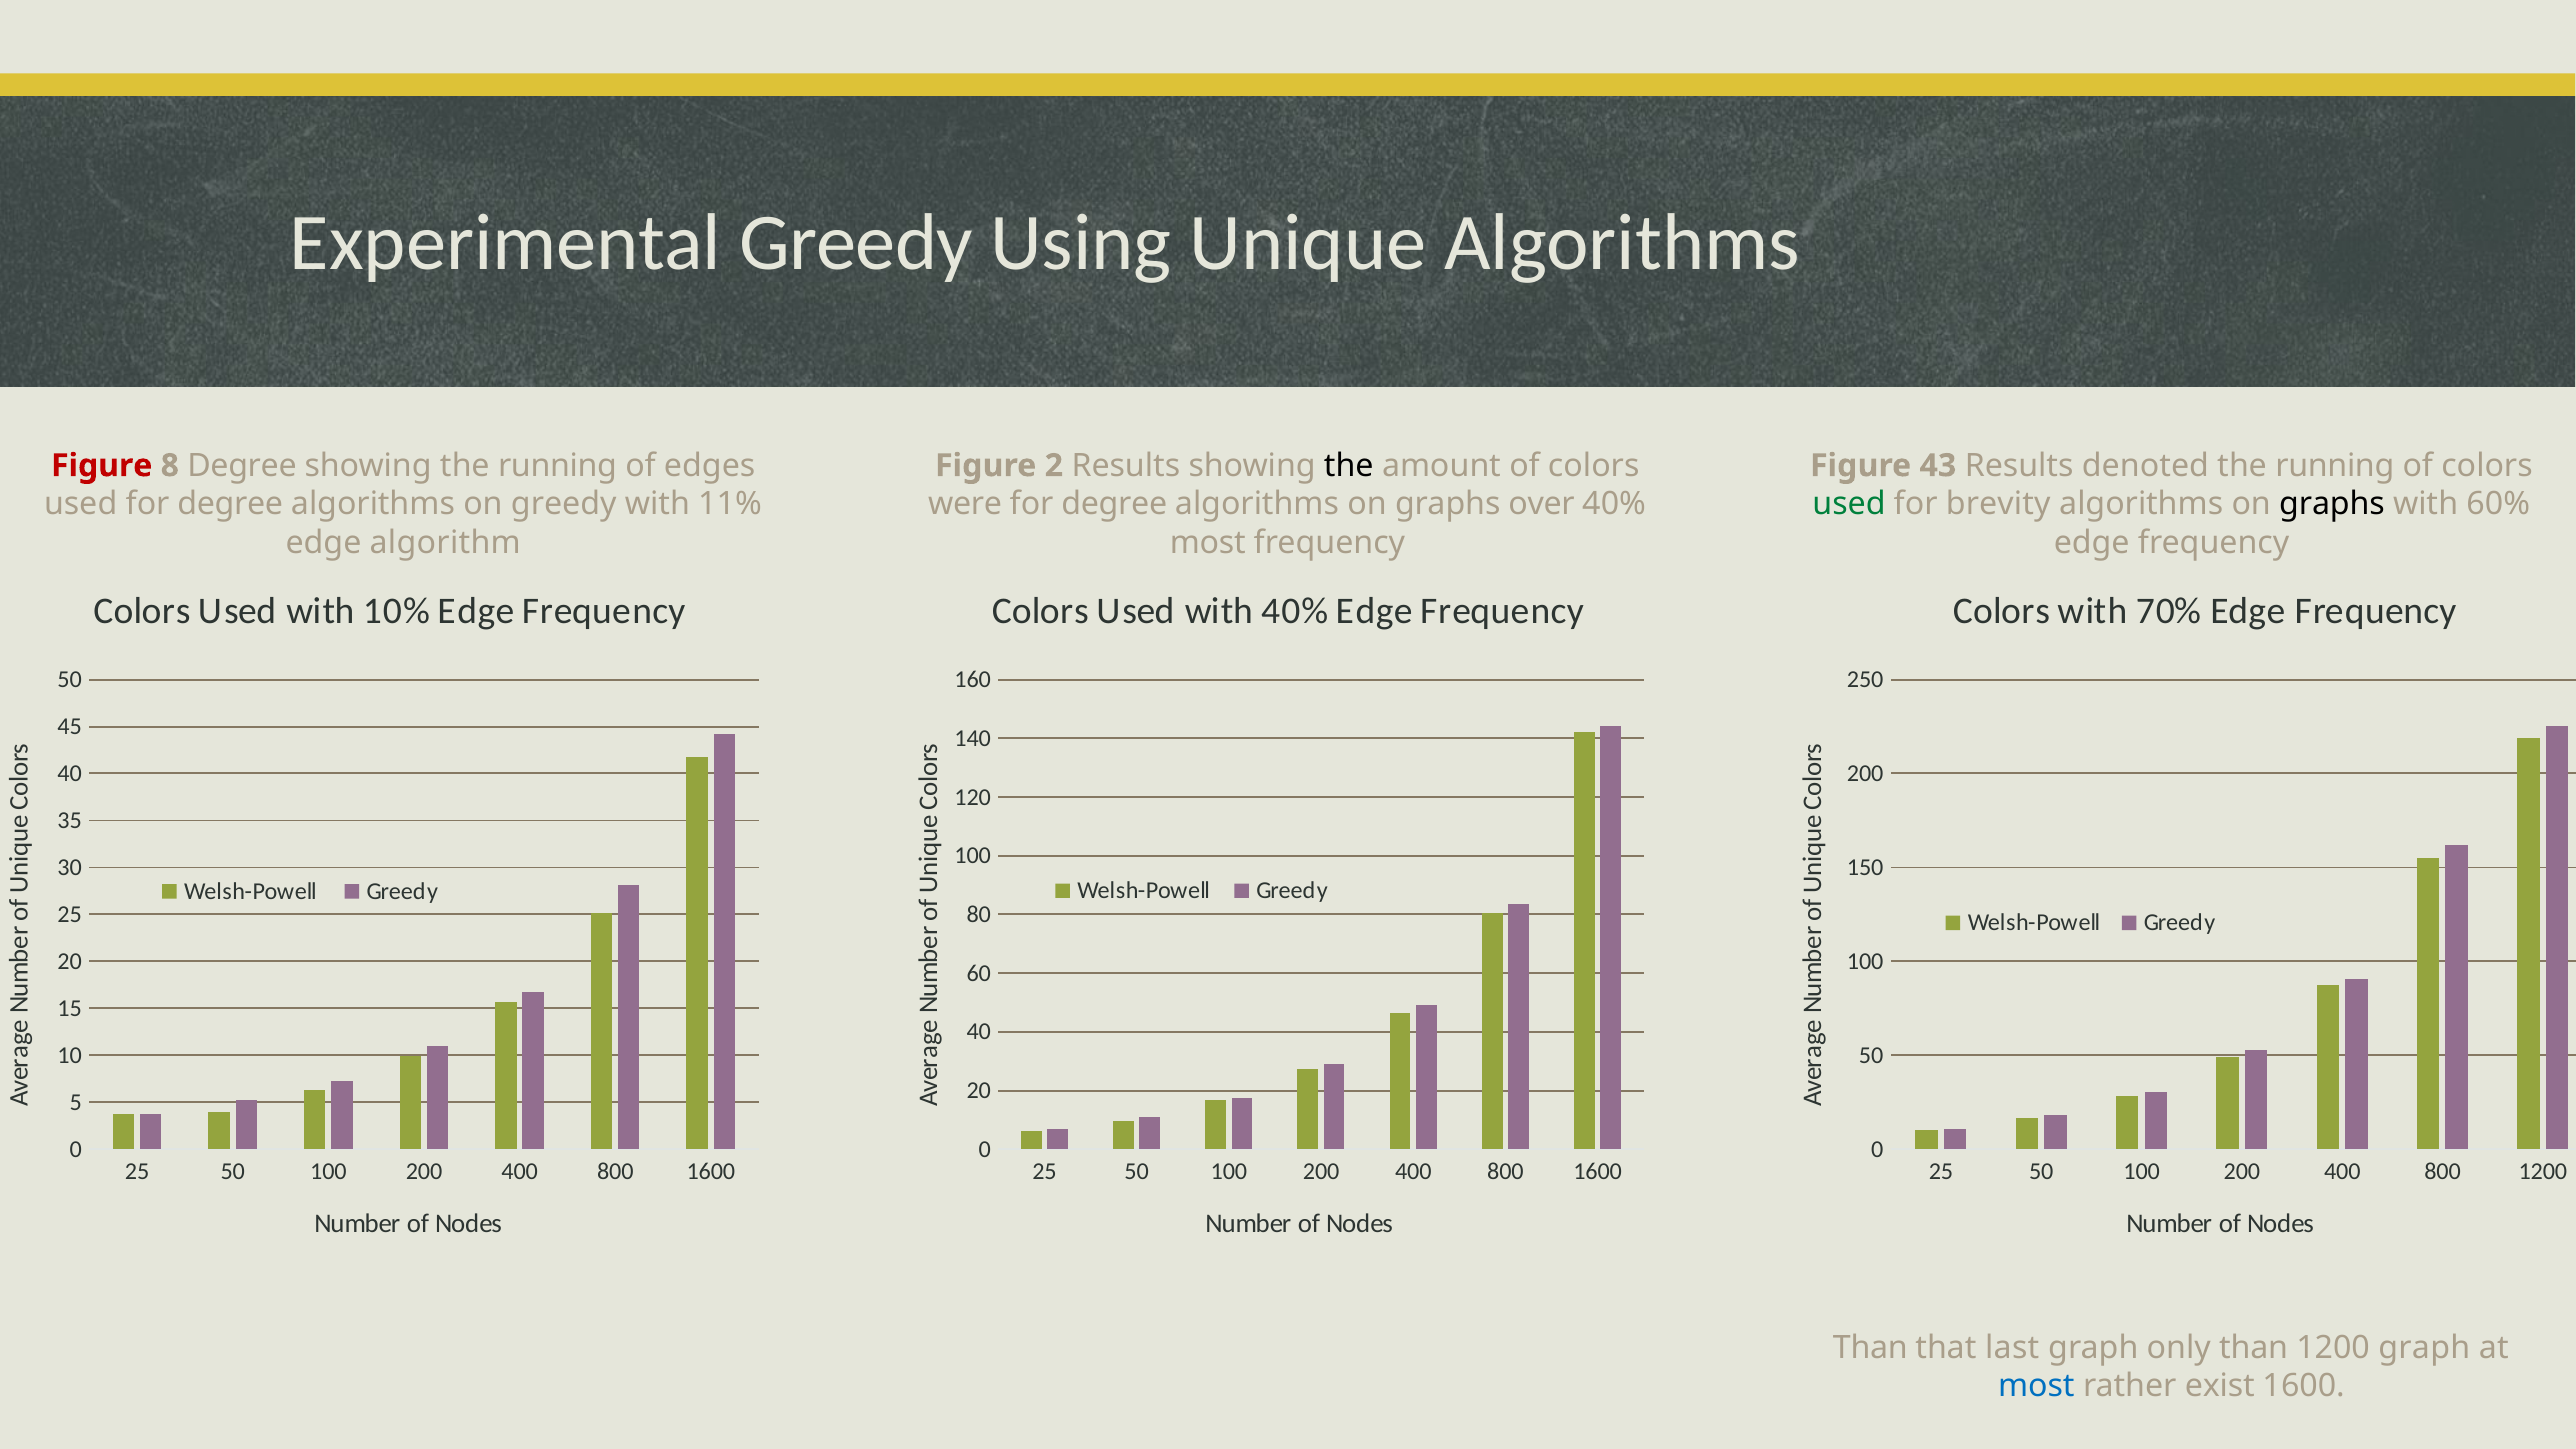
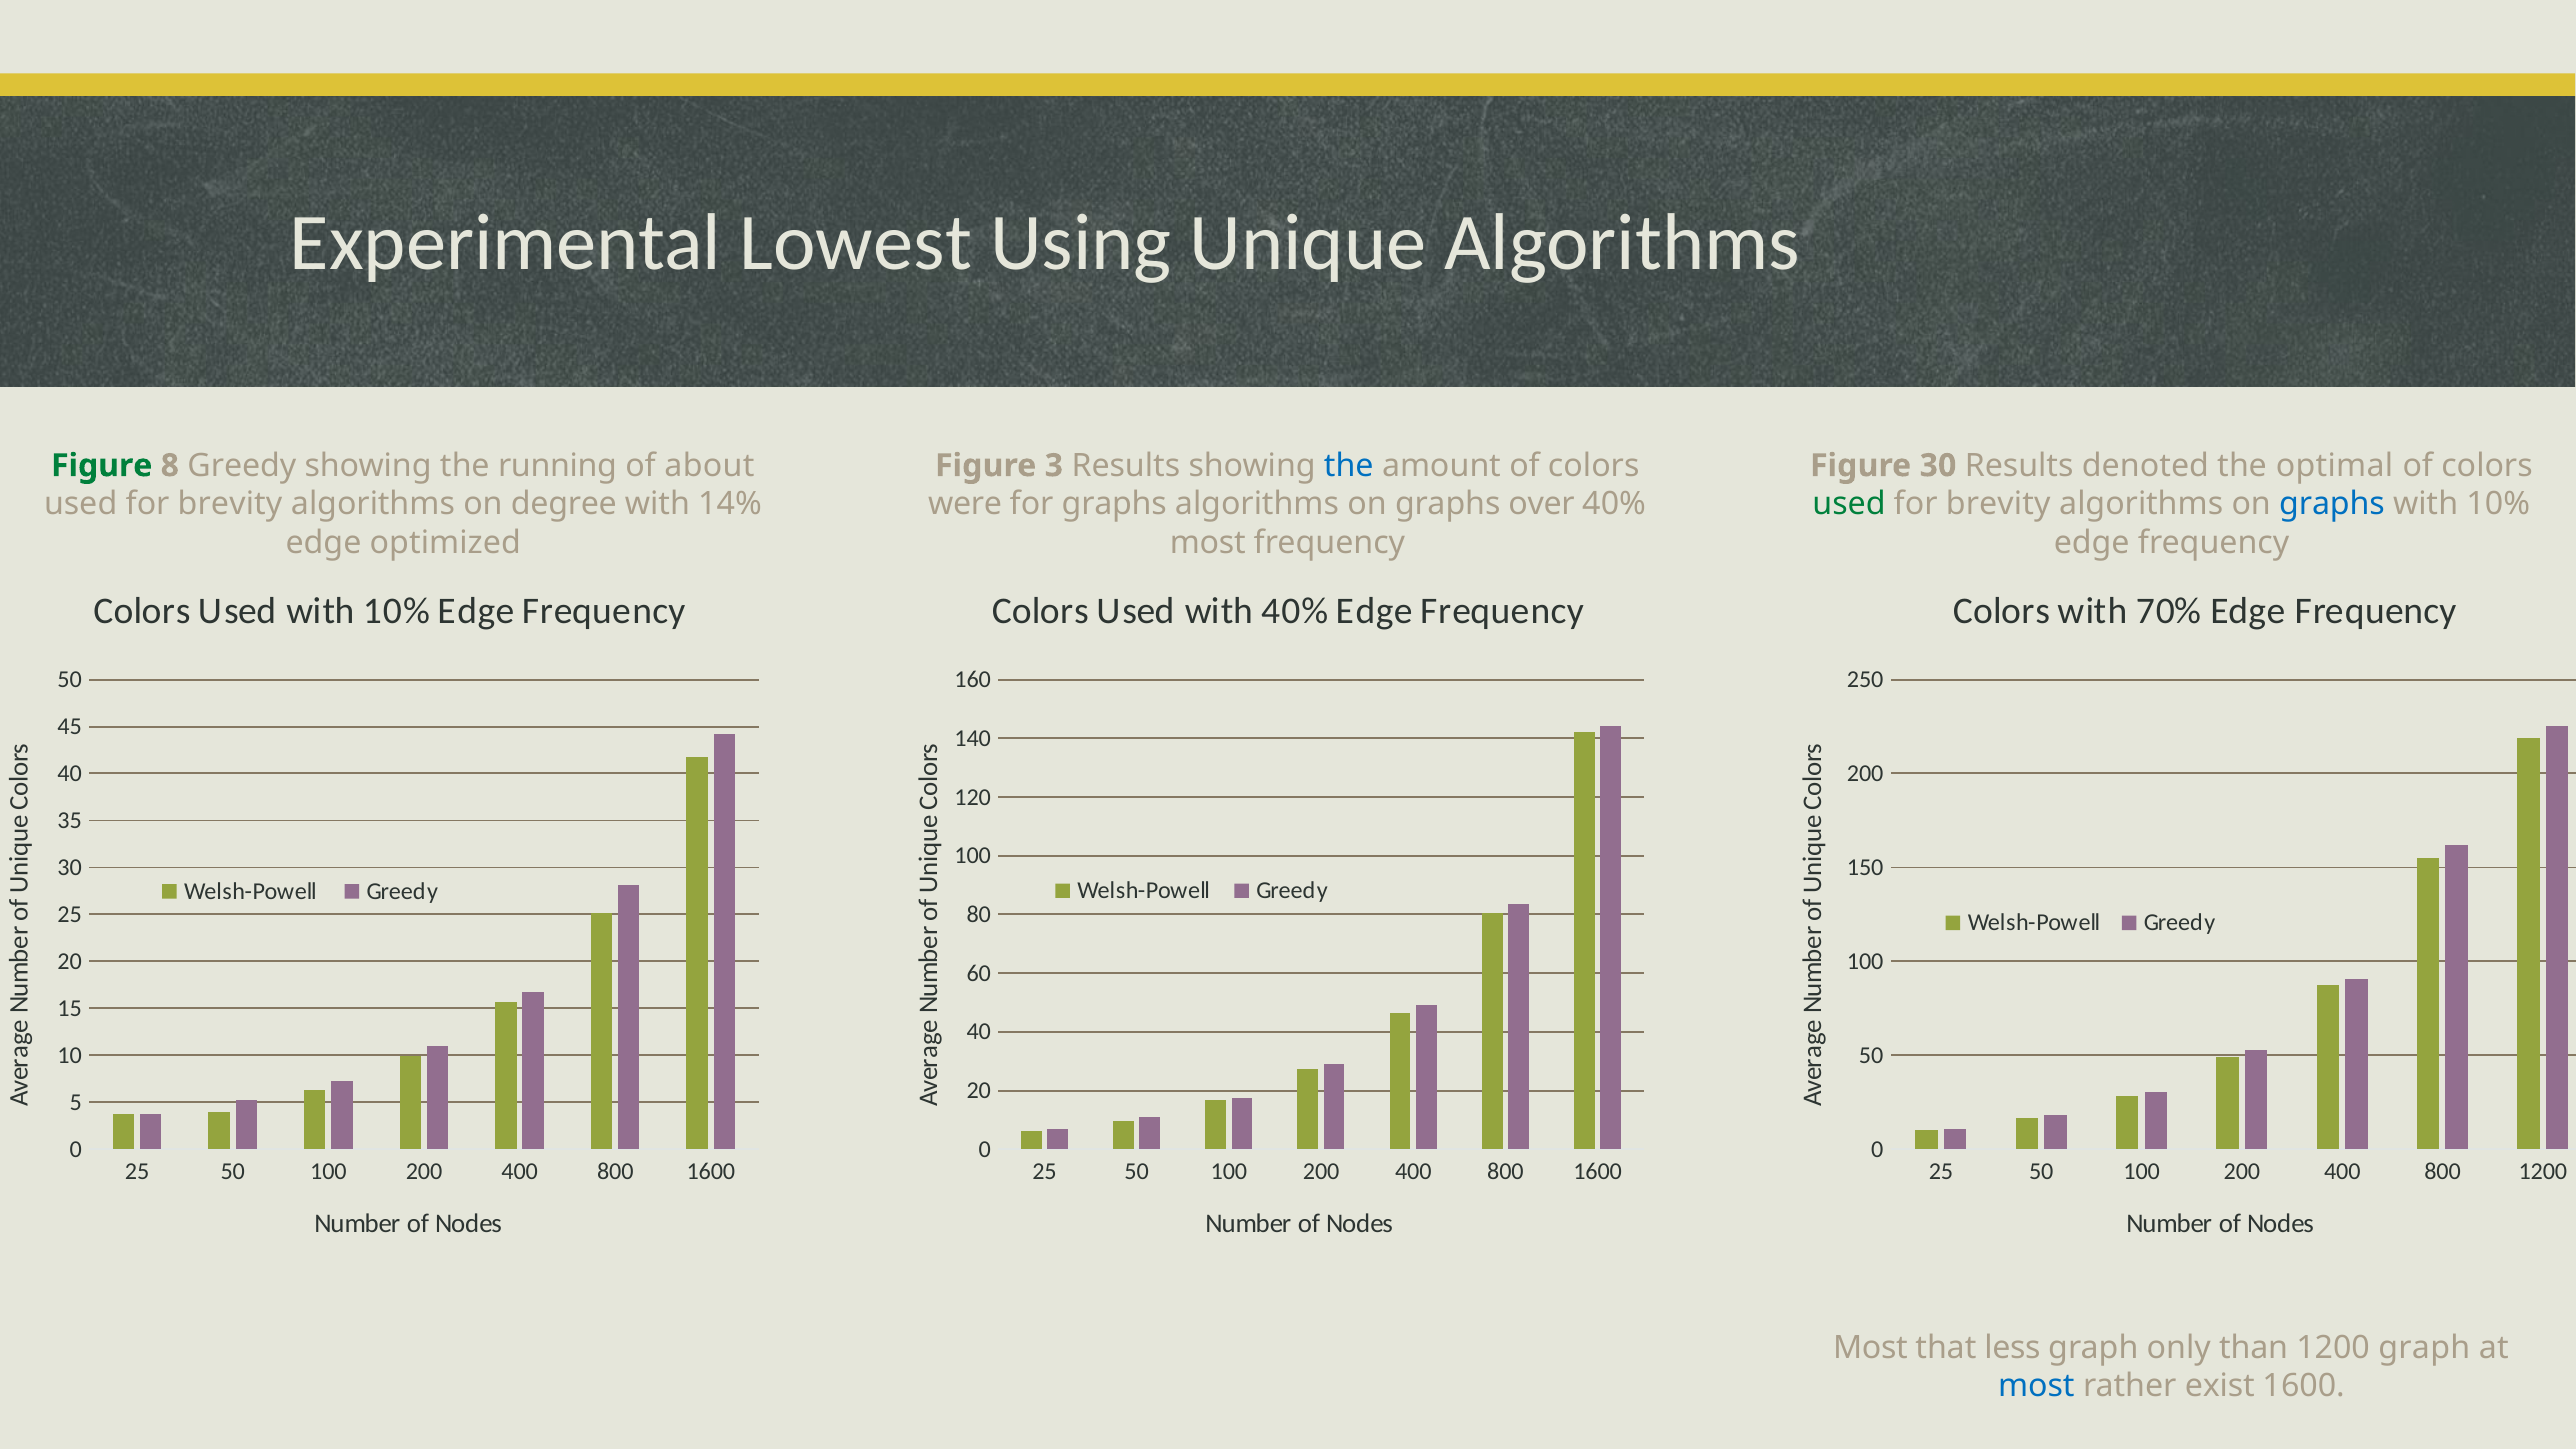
Experimental Greedy: Greedy -> Lowest
Figure at (102, 466) colour: red -> green
8 Degree: Degree -> Greedy
edges: edges -> about
2: 2 -> 3
the at (1349, 466) colour: black -> blue
Figure 43: 43 -> 30
running at (2335, 466): running -> optimal
degree at (230, 504): degree -> brevity
on greedy: greedy -> degree
11%: 11% -> 14%
degree at (1114, 504): degree -> graphs
graphs at (2332, 504) colour: black -> blue
60% at (2498, 504): 60% -> 10%
algorithm: algorithm -> optimized
Than at (1870, 1348): Than -> Most
last: last -> less
